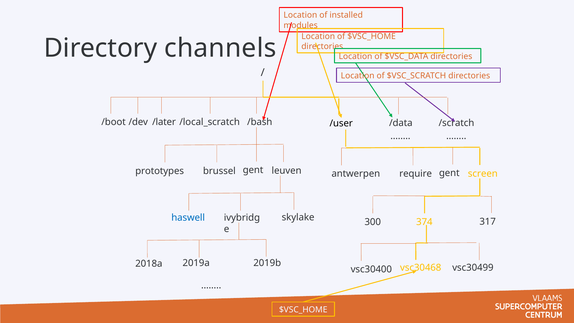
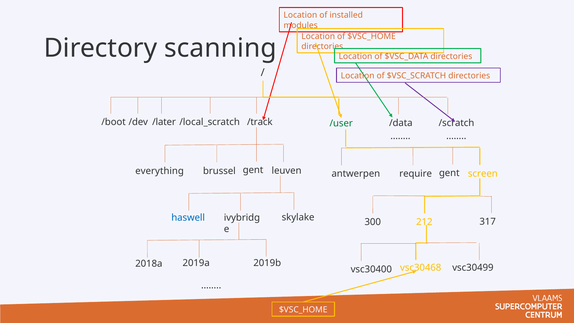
channels: channels -> scanning
/bash: /bash -> /track
/user colour: black -> green
prototypes: prototypes -> everything
374: 374 -> 212
